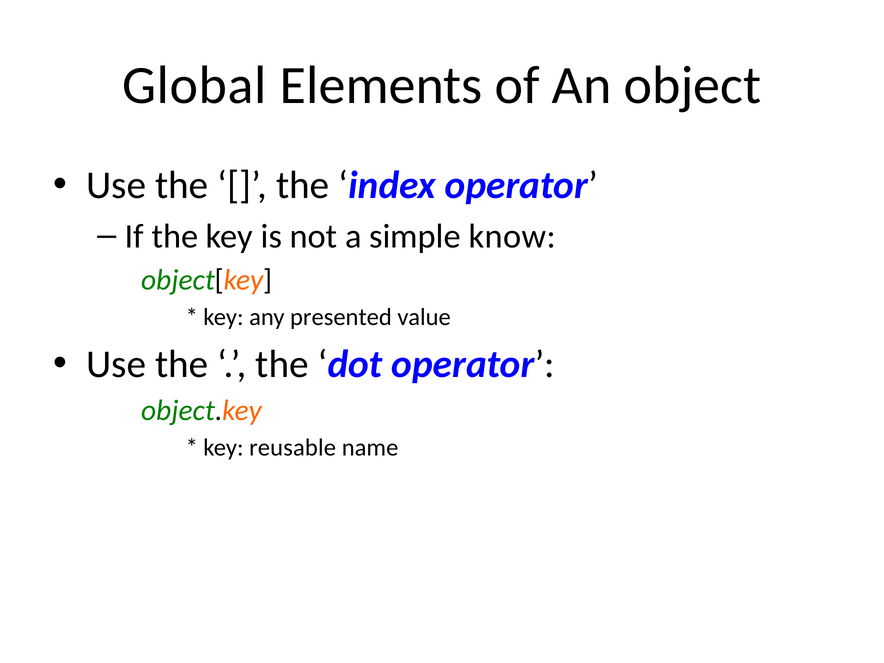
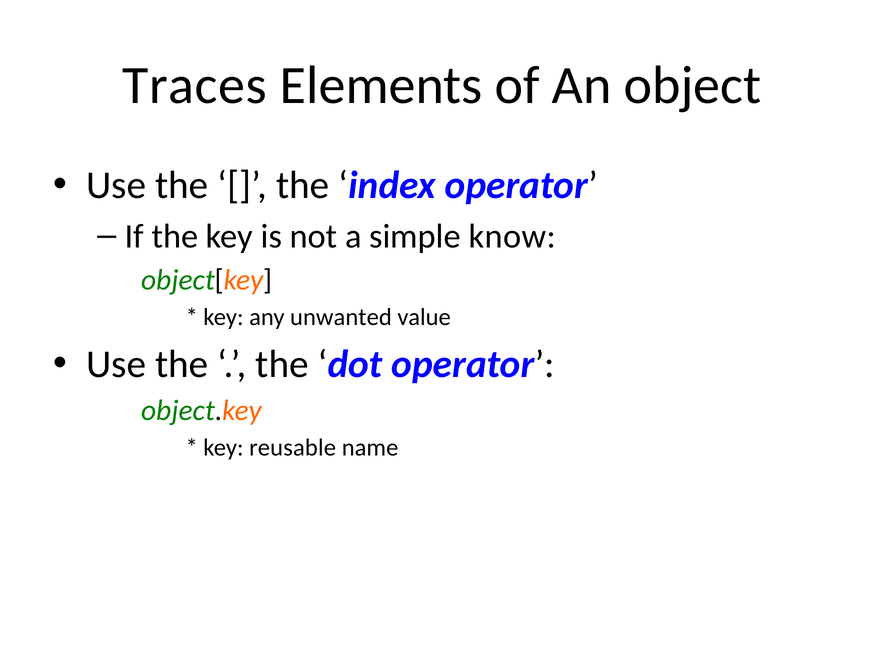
Global: Global -> Traces
presented: presented -> unwanted
